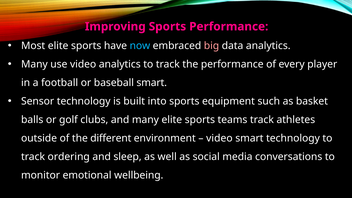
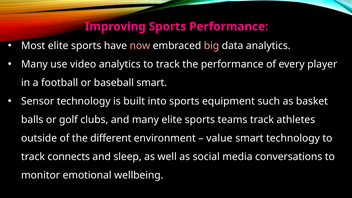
now colour: light blue -> pink
video at (219, 138): video -> value
ordering: ordering -> connects
